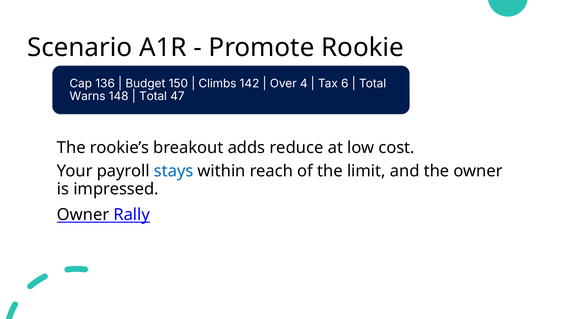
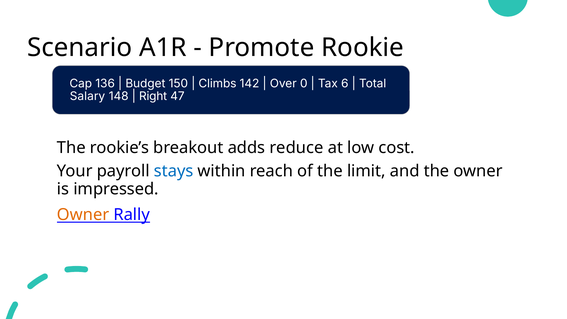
4: 4 -> 0
Warns: Warns -> Salary
Total at (153, 96): Total -> Right
Owner at (83, 215) colour: black -> orange
